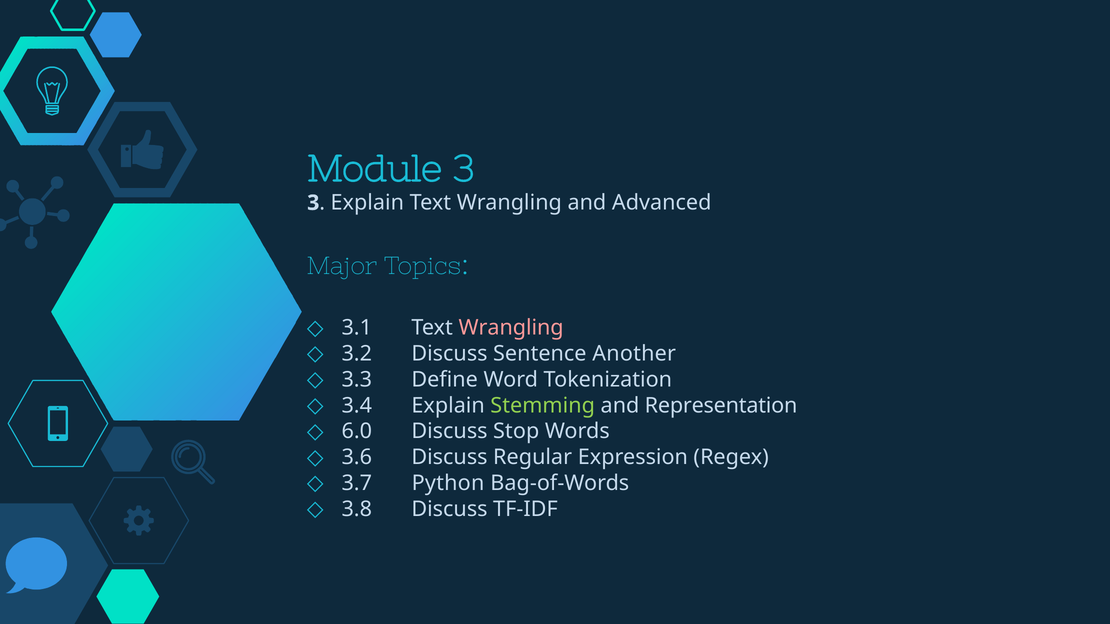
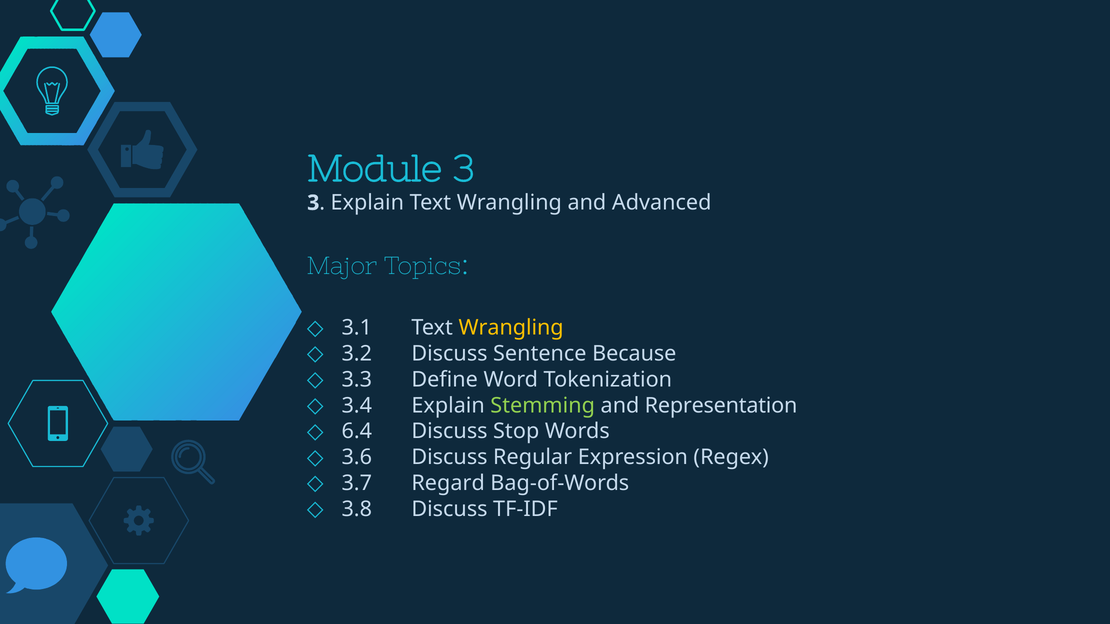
Wrangling at (511, 328) colour: pink -> yellow
Another: Another -> Because
6.0: 6.0 -> 6.4
Python: Python -> Regard
